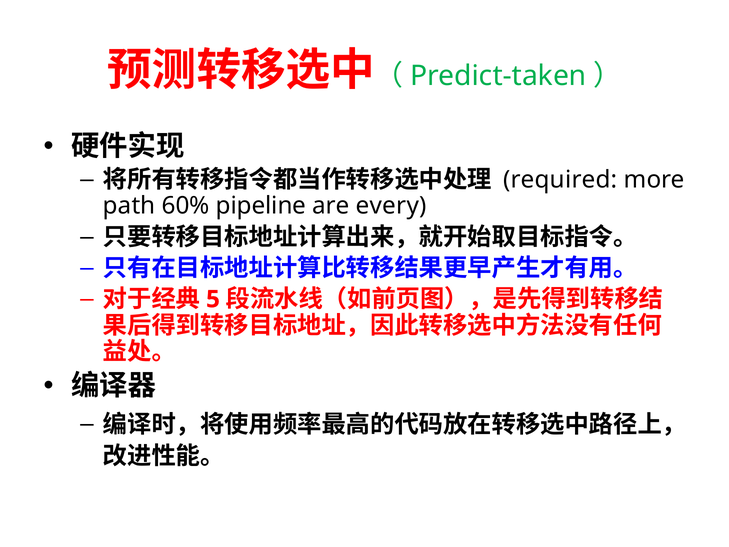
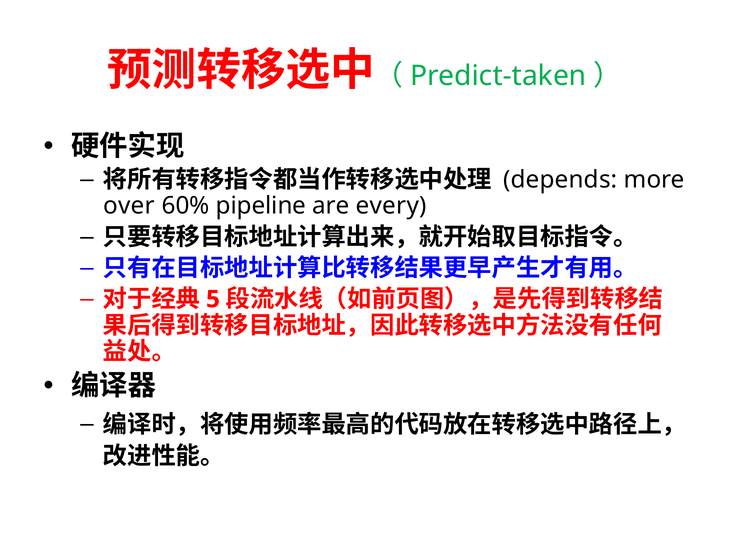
required: required -> depends
path: path -> over
